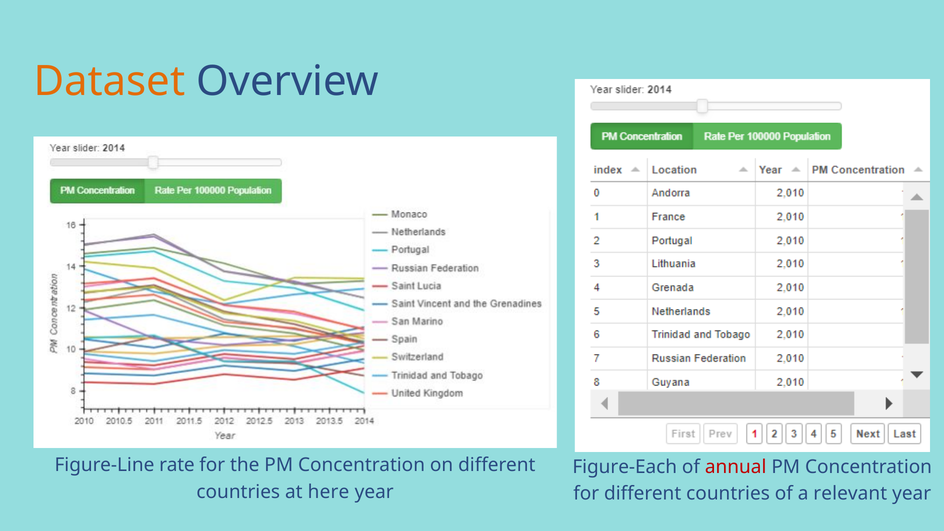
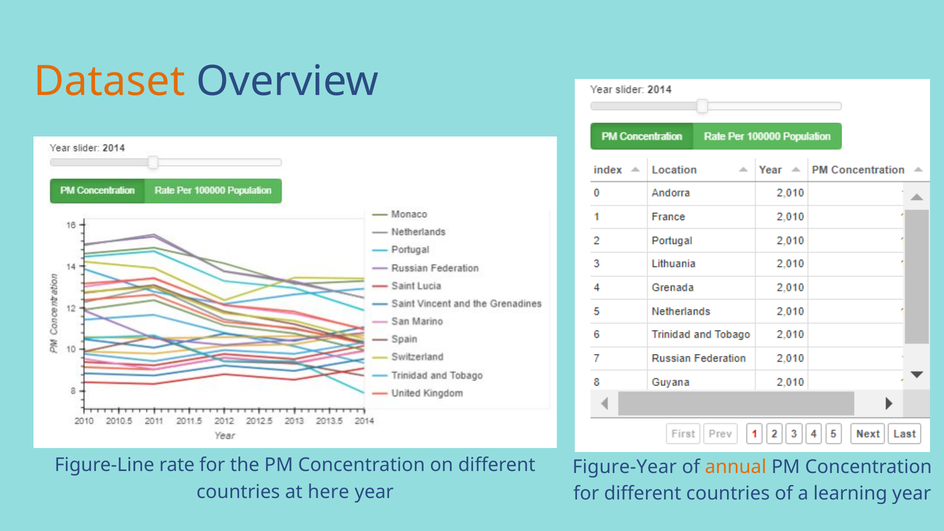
Figure-Each: Figure-Each -> Figure-Year
annual colour: red -> orange
relevant: relevant -> learning
